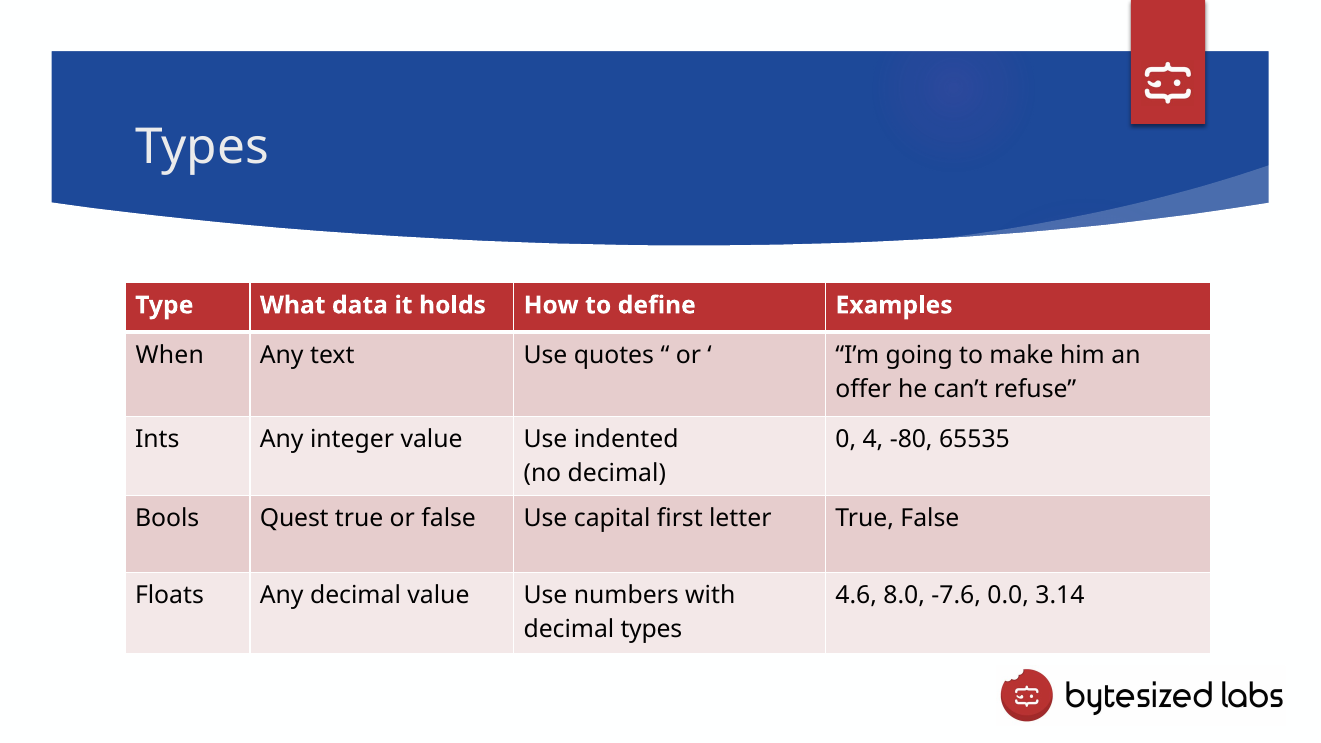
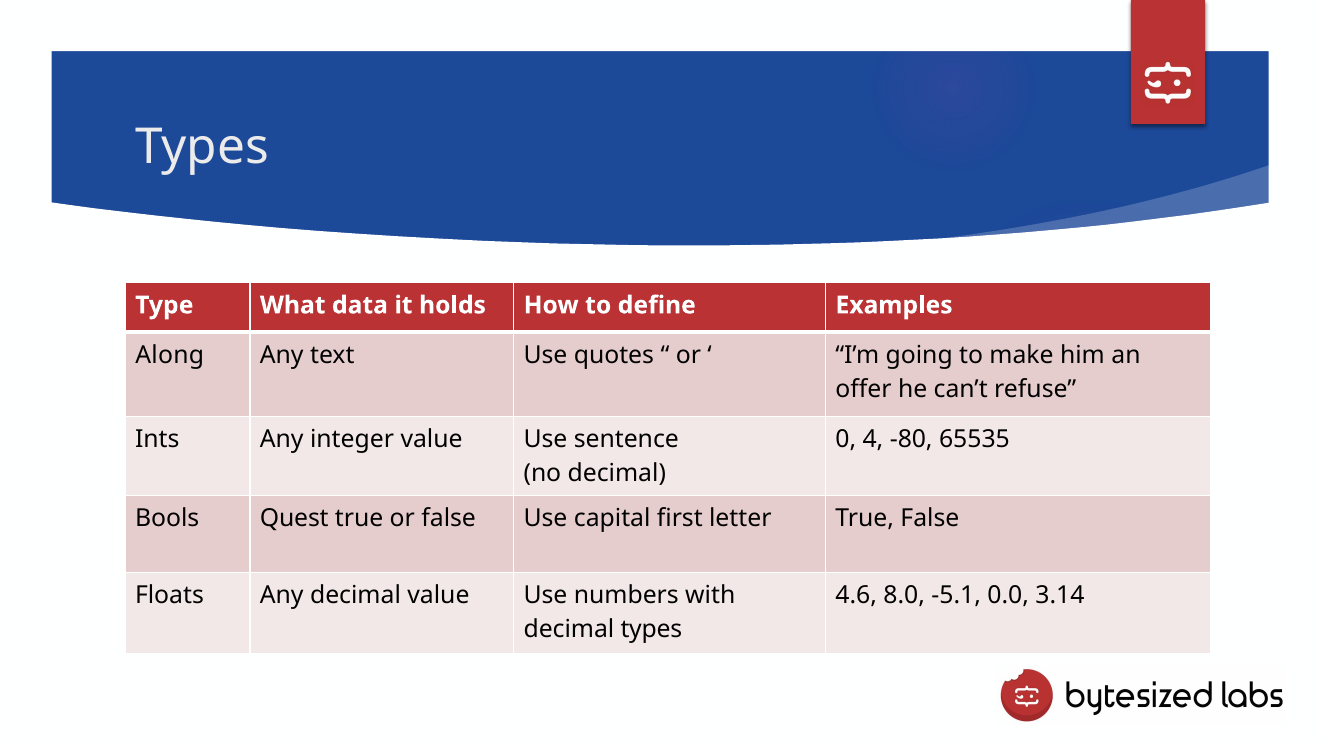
When: When -> Along
indented: indented -> sentence
-7.6: -7.6 -> -5.1
